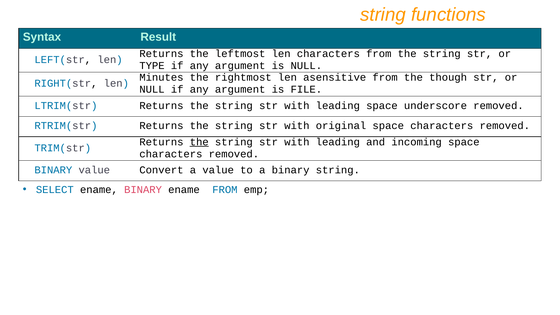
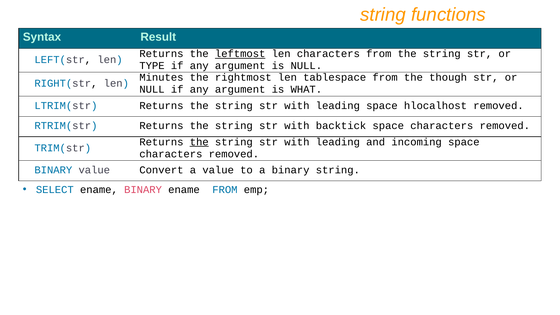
leftmost underline: none -> present
asensitive: asensitive -> tablespace
FILE: FILE -> WHAT
underscore: underscore -> hlocalhost
original: original -> backtick
